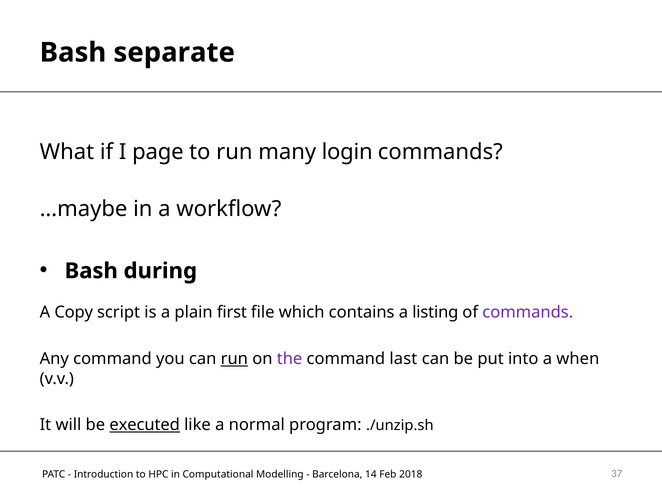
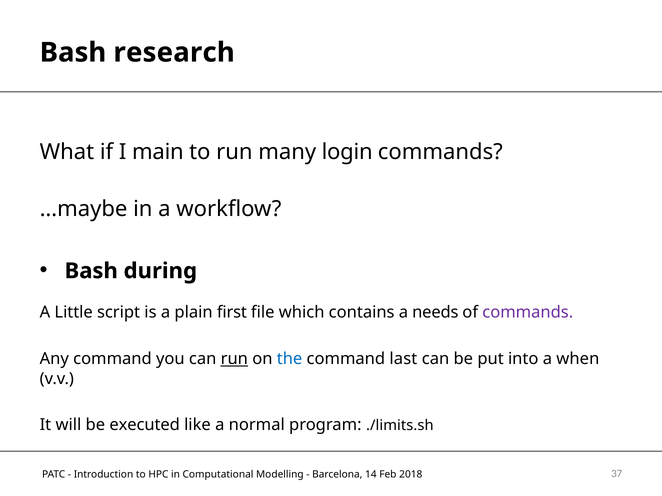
separate: separate -> research
page: page -> main
Copy: Copy -> Little
listing: listing -> needs
the colour: purple -> blue
executed underline: present -> none
./unzip.sh: ./unzip.sh -> ./limits.sh
